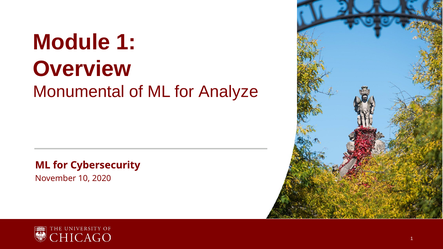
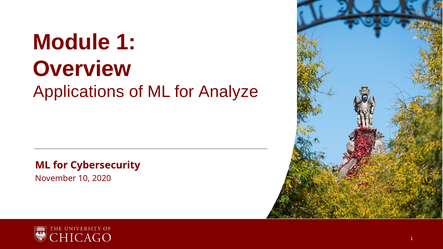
Monumental: Monumental -> Applications
